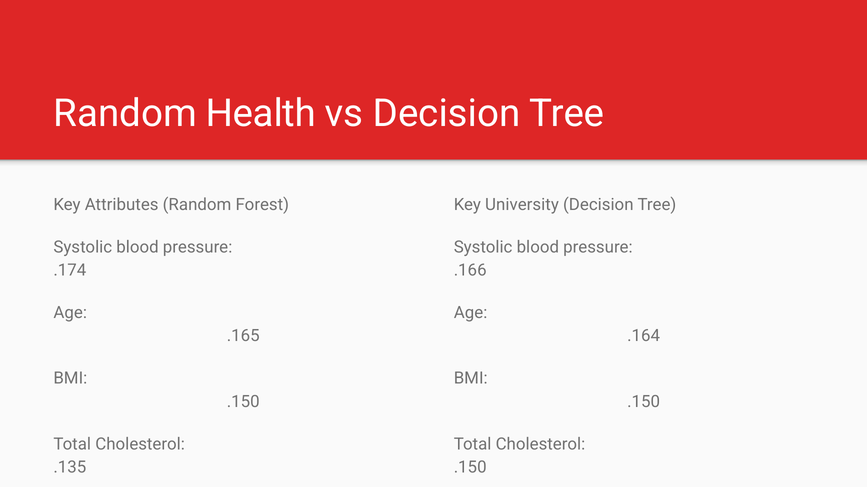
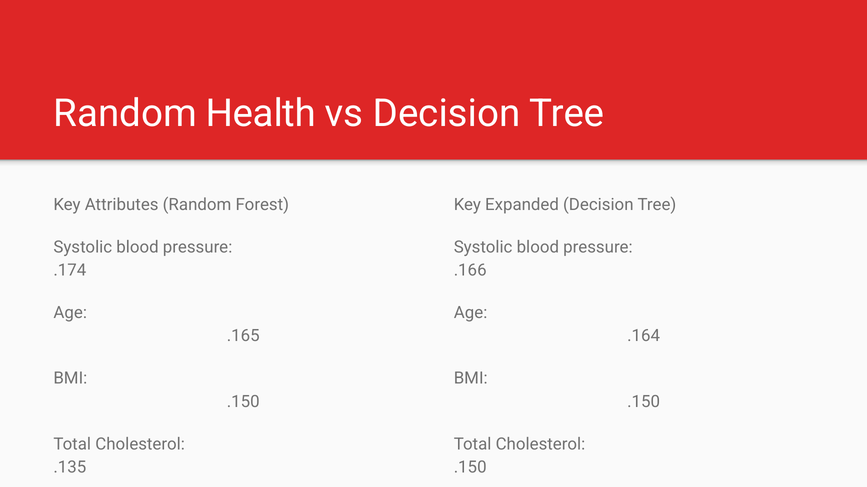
University: University -> Expanded
